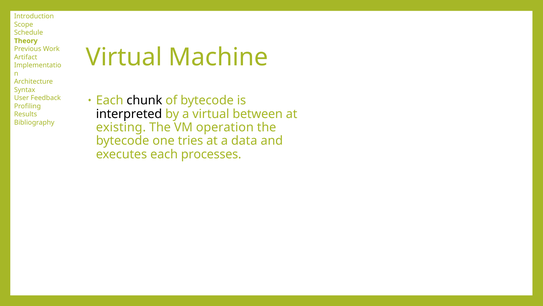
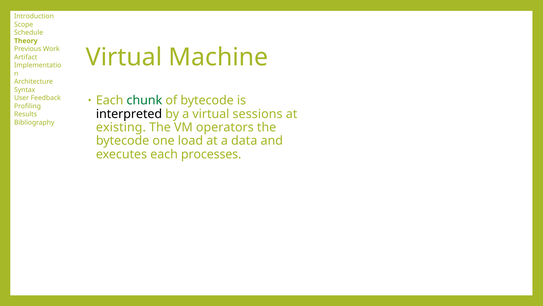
chunk colour: black -> green
between: between -> sessions
operation: operation -> operators
tries: tries -> load
